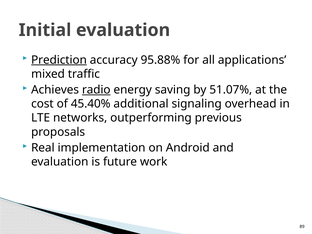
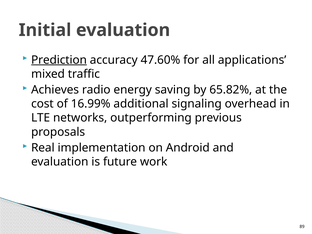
95.88%: 95.88% -> 47.60%
radio underline: present -> none
51.07%: 51.07% -> 65.82%
45.40%: 45.40% -> 16.99%
